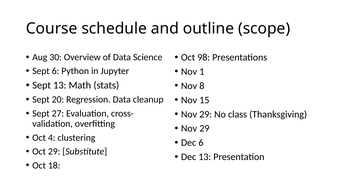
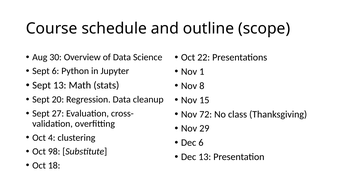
98: 98 -> 22
29 at (206, 114): 29 -> 72
Oct 29: 29 -> 98
